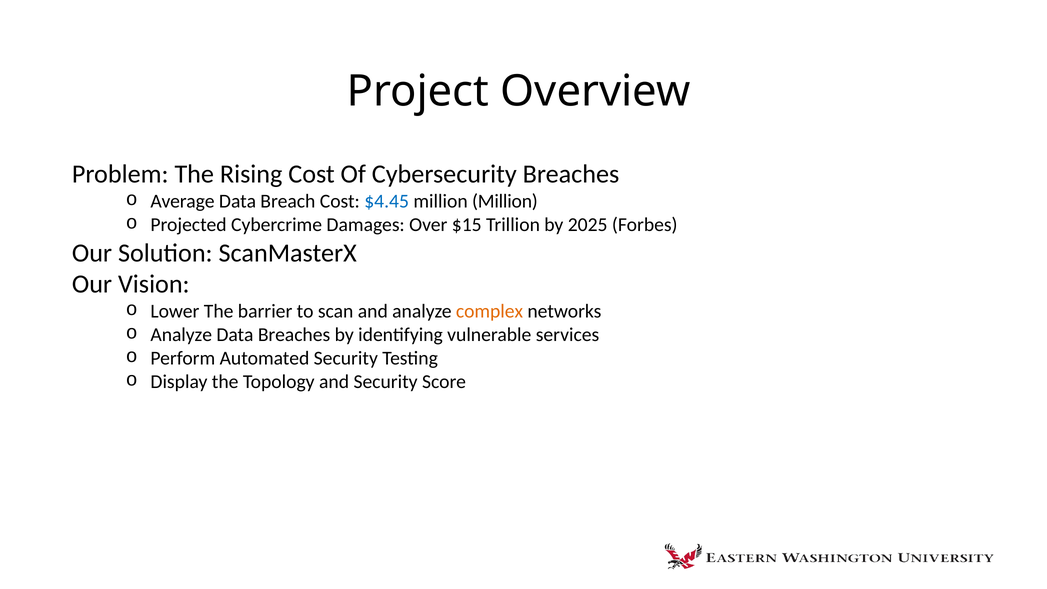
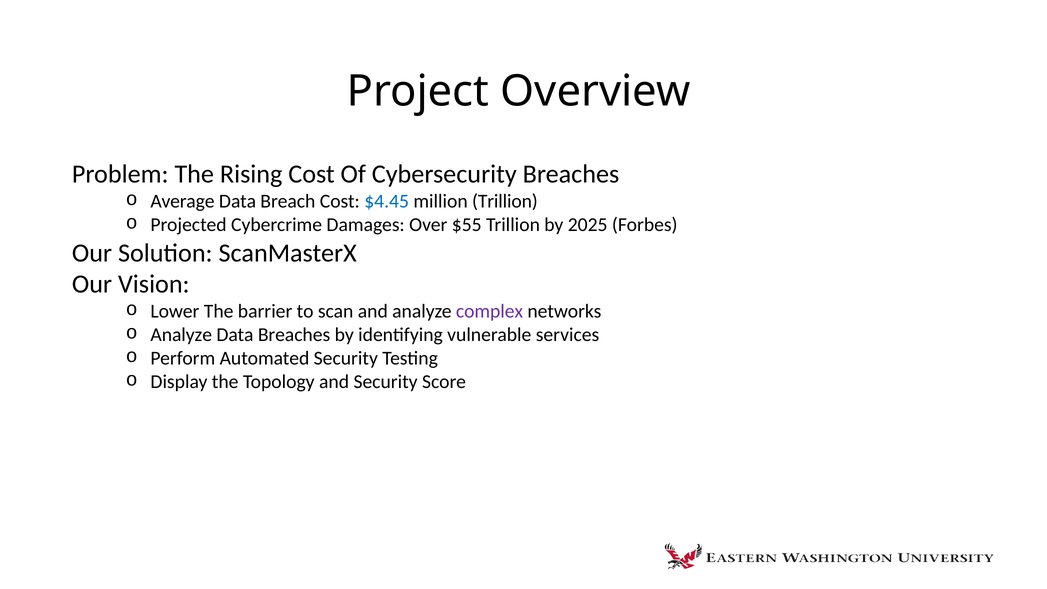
million Million: Million -> Trillion
$15: $15 -> $55
complex colour: orange -> purple
